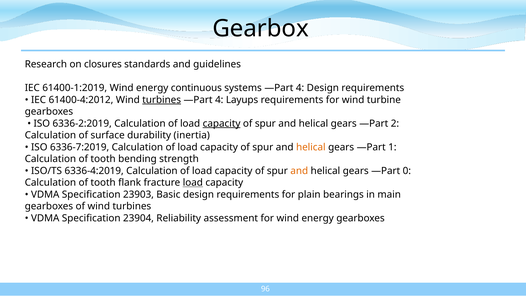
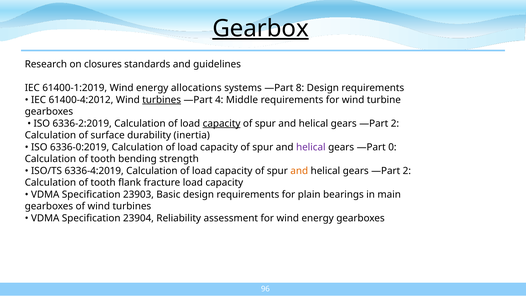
Gearbox underline: none -> present
continuous: continuous -> allocations
systems —Part 4: 4 -> 8
Layups: Layups -> Middle
6336-7:2019: 6336-7:2019 -> 6336-0:2019
helical at (311, 147) colour: orange -> purple
1: 1 -> 0
0 at (407, 171): 0 -> 2
load at (193, 183) underline: present -> none
